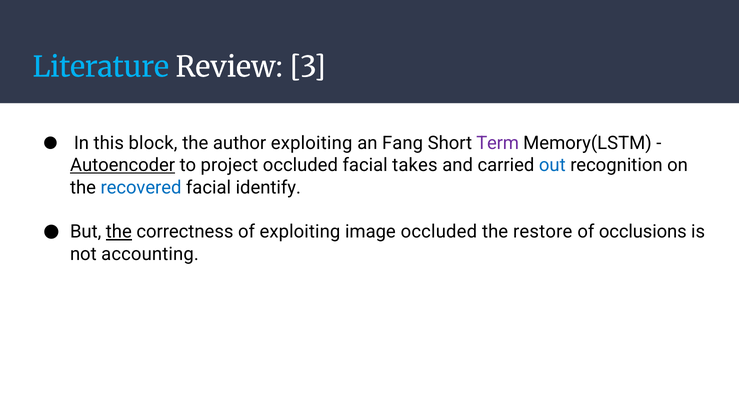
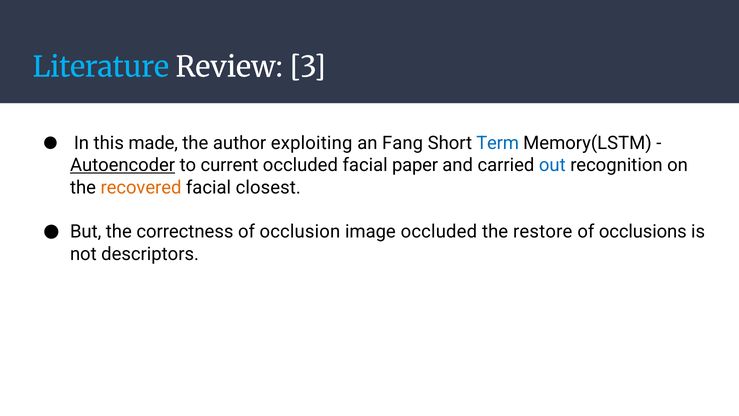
block: block -> made
Term colour: purple -> blue
project: project -> current
takes: takes -> paper
recovered colour: blue -> orange
identify: identify -> closest
the at (119, 232) underline: present -> none
of exploiting: exploiting -> occlusion
accounting: accounting -> descriptors
